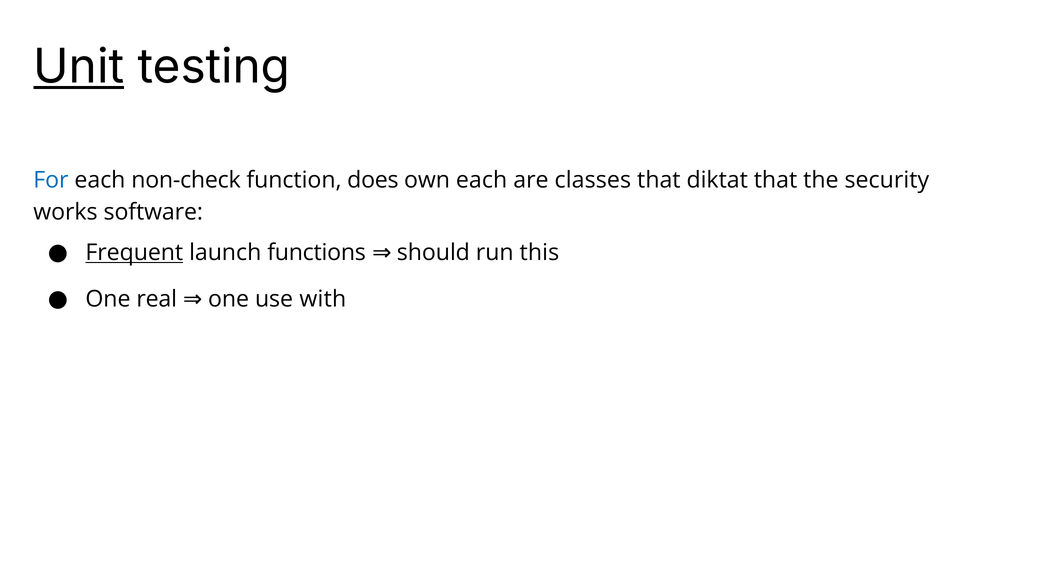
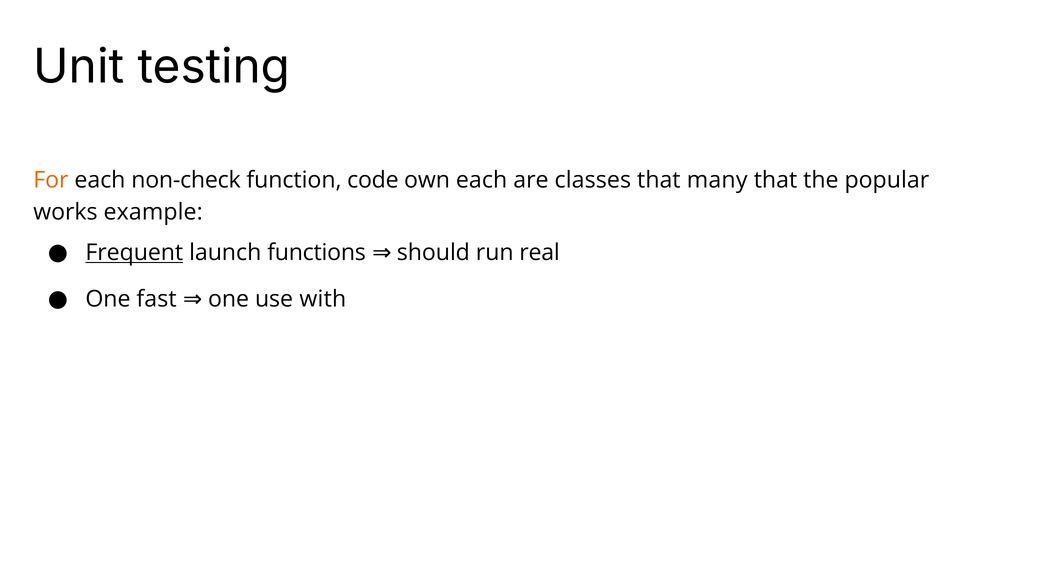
Unit underline: present -> none
For colour: blue -> orange
does: does -> code
diktat: diktat -> many
security: security -> popular
software: software -> example
this: this -> real
real: real -> fast
